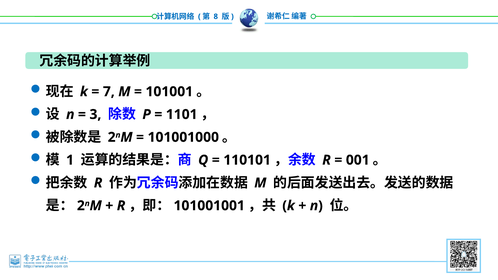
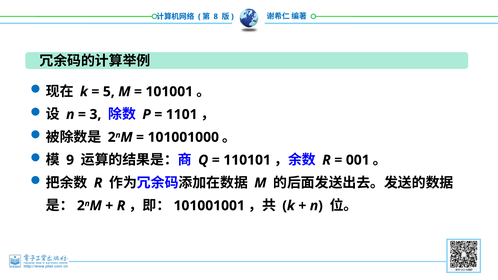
7: 7 -> 5
1: 1 -> 9
